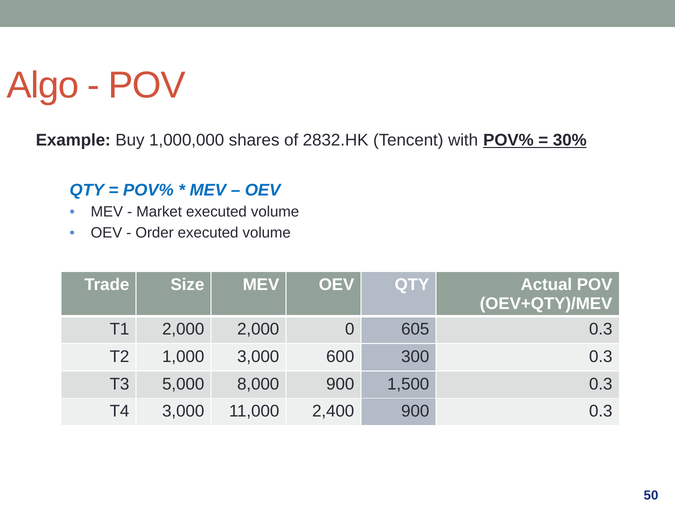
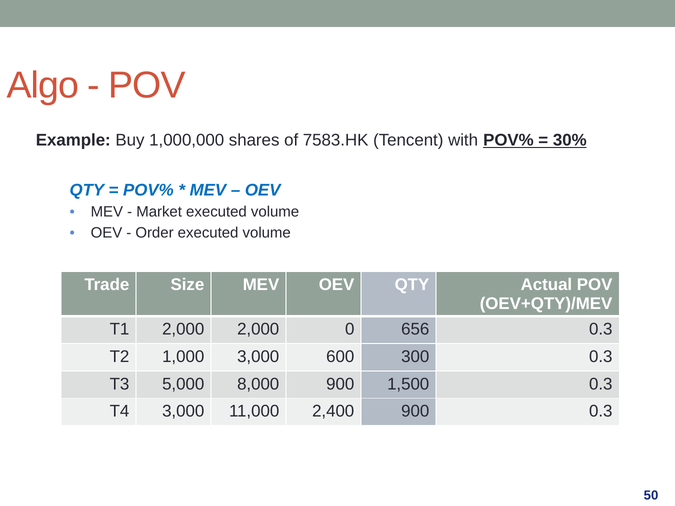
2832.HK: 2832.HK -> 7583.HK
605: 605 -> 656
